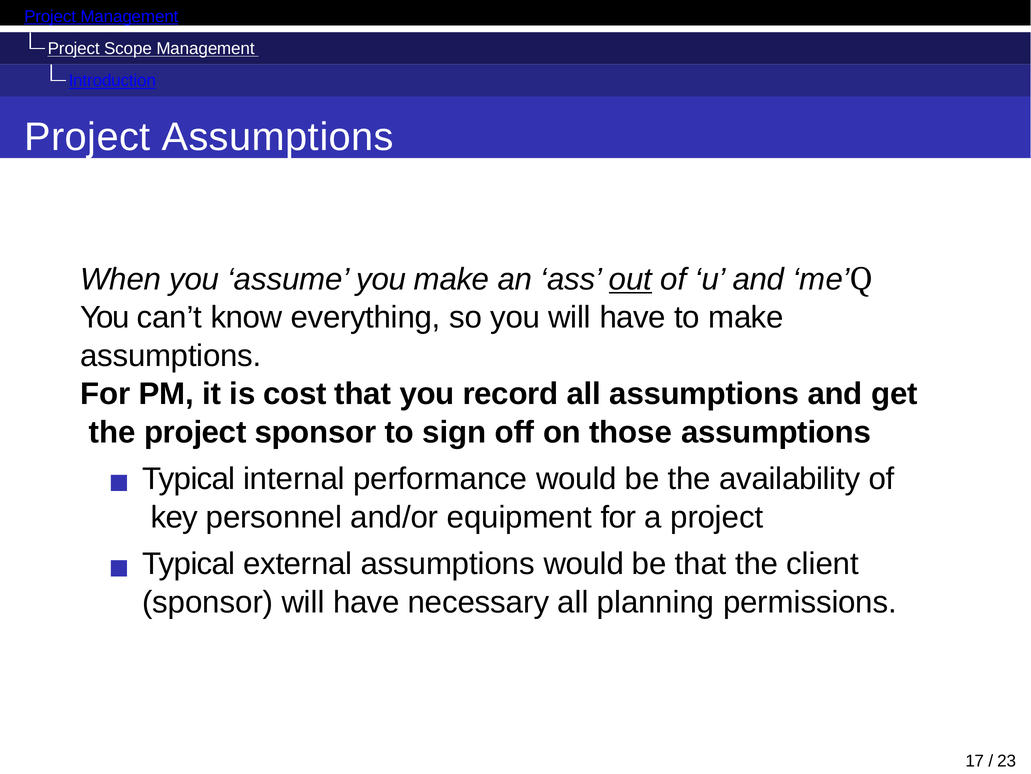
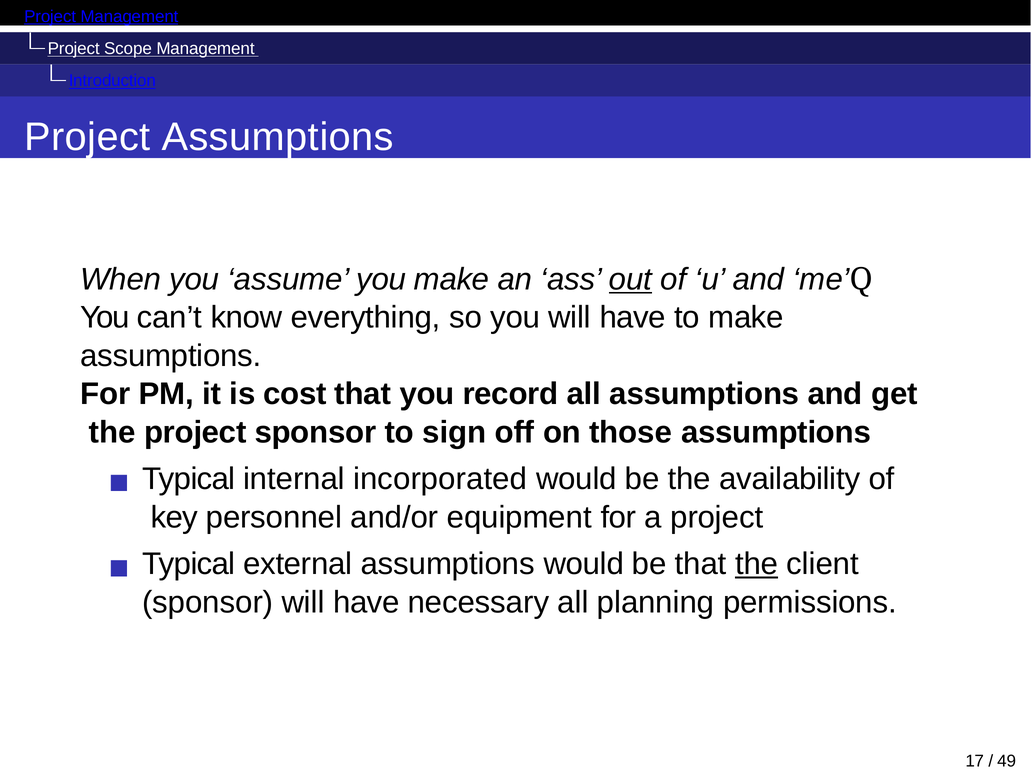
performance: performance -> incorporated
the at (757, 564) underline: none -> present
23: 23 -> 49
